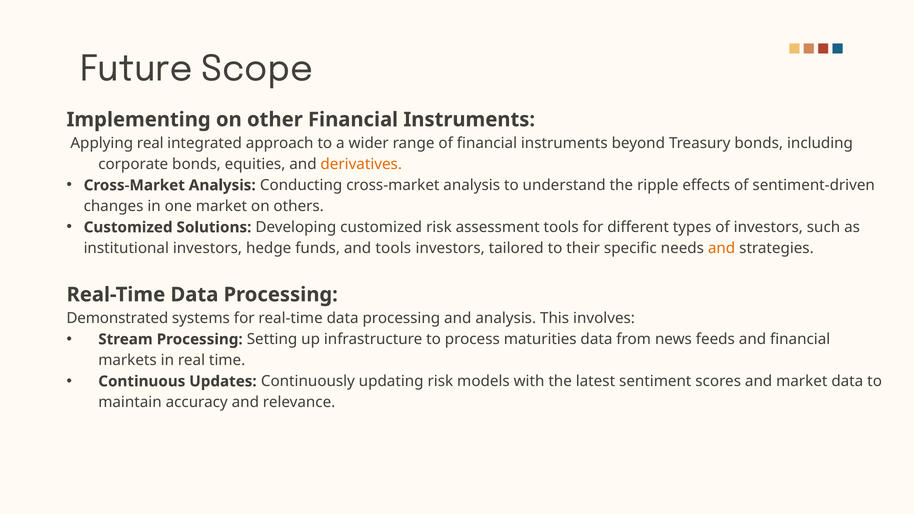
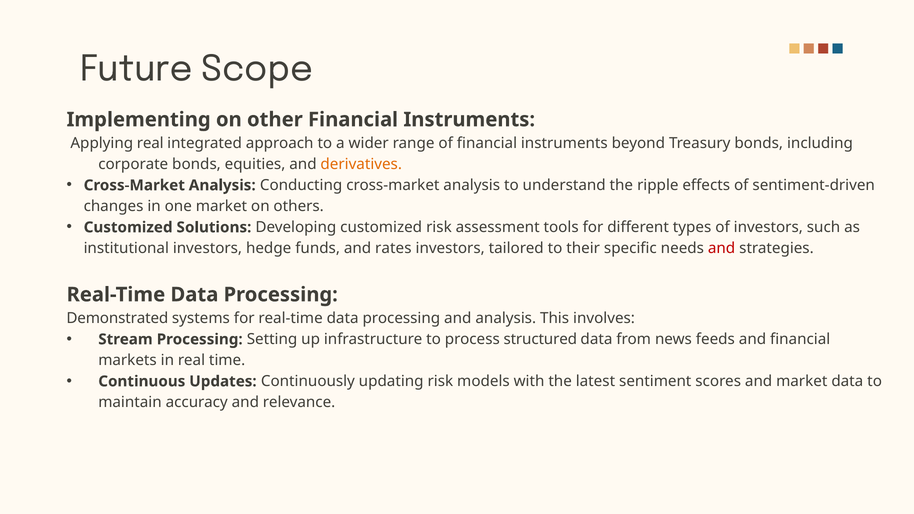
and tools: tools -> rates
and at (722, 248) colour: orange -> red
maturities: maturities -> structured
